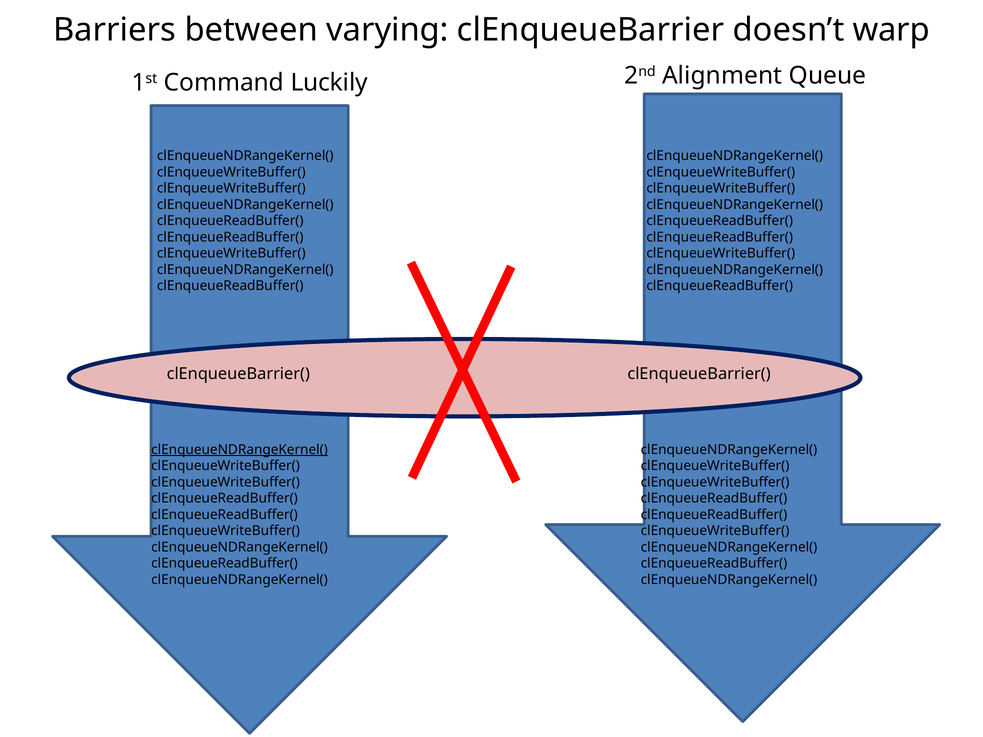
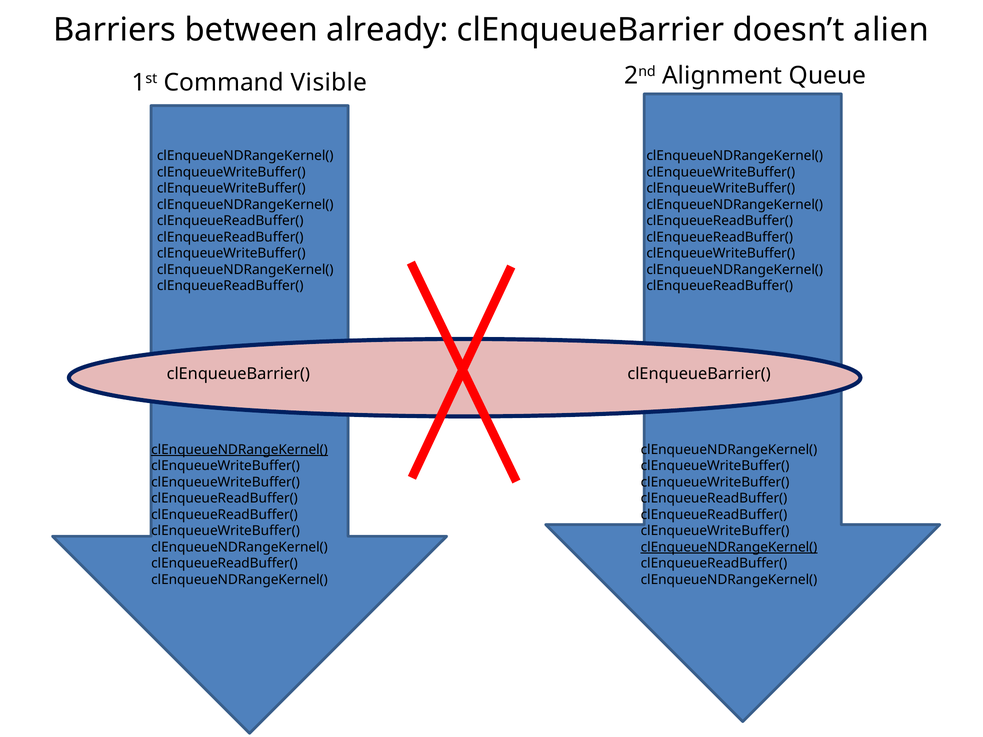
varying: varying -> already
warp: warp -> alien
Luckily: Luckily -> Visible
clEnqueueNDRangeKernel( at (729, 547) underline: none -> present
